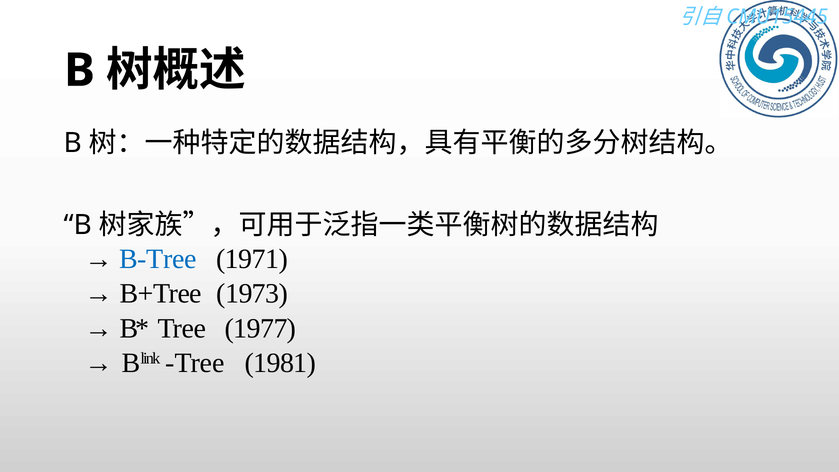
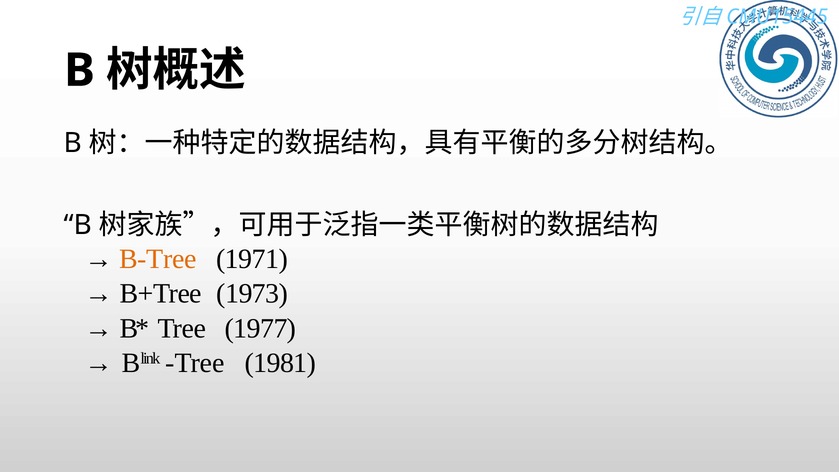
B-Tree colour: blue -> orange
